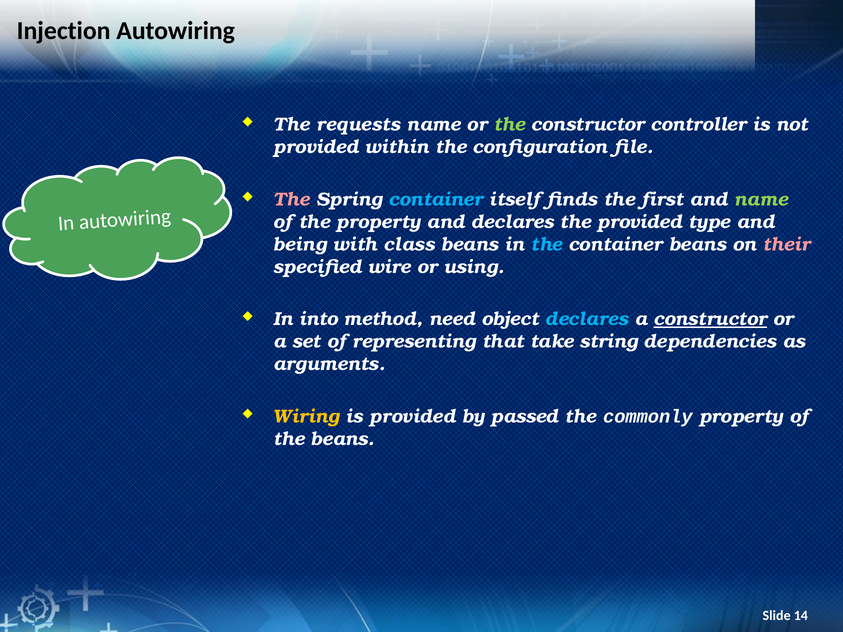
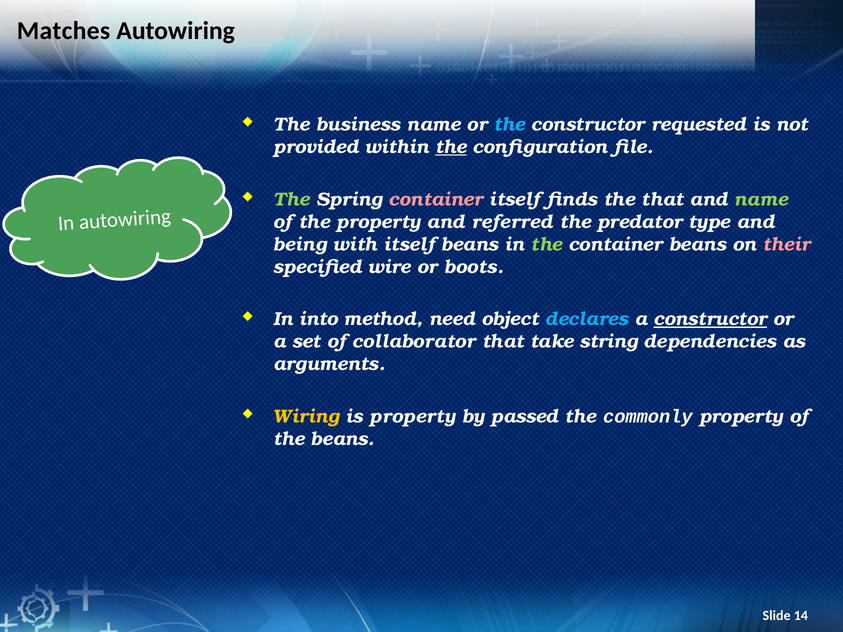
Injection: Injection -> Matches
requests: requests -> business
the at (509, 125) colour: light green -> light blue
controller: controller -> requested
the at (451, 147) underline: none -> present
The at (292, 200) colour: pink -> light green
container at (436, 200) colour: light blue -> pink
the first: first -> that
and declares: declares -> referred
the provided: provided -> predator
with class: class -> itself
the at (547, 244) colour: light blue -> light green
using: using -> boots
representing: representing -> collaborator
is provided: provided -> property
